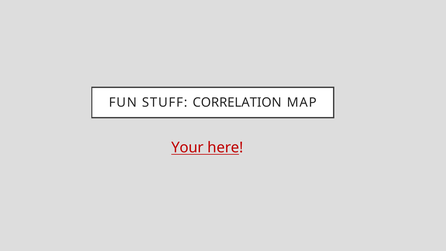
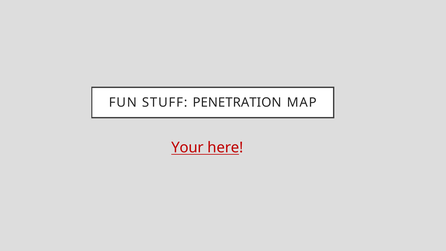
CORRELATION: CORRELATION -> PENETRATION
